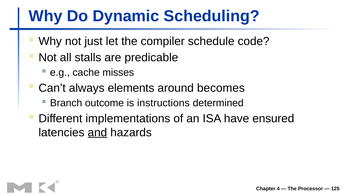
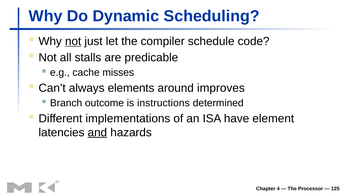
not at (73, 41) underline: none -> present
becomes: becomes -> improves
ensured: ensured -> element
